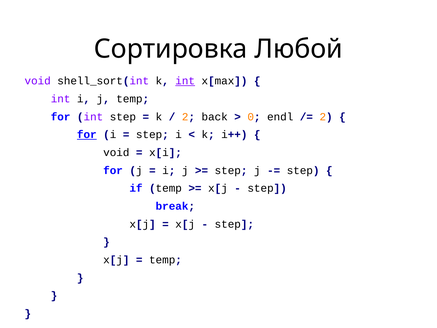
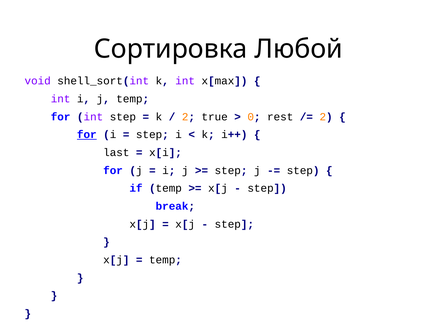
int at (185, 81) underline: present -> none
back: back -> true
endl: endl -> rest
void at (116, 152): void -> last
